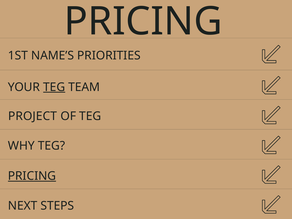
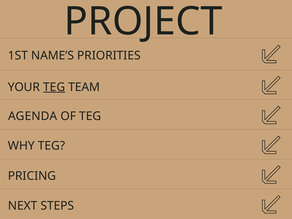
PRICING at (143, 21): PRICING -> PROJECT
PROJECT: PROJECT -> AGENDA
PRICING at (32, 176) underline: present -> none
